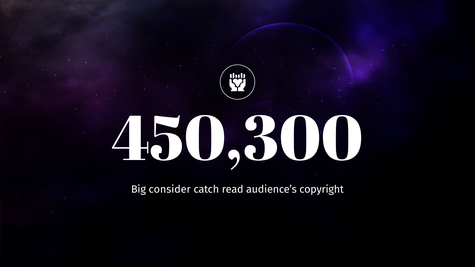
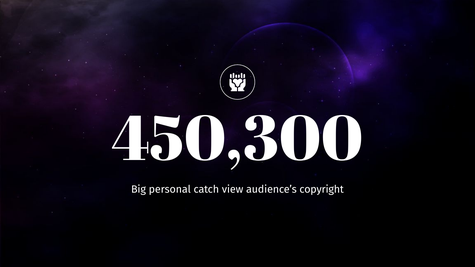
consider: consider -> personal
read: read -> view
